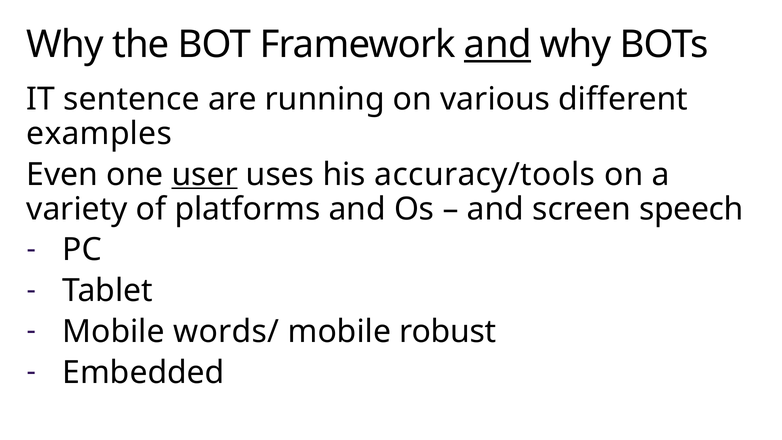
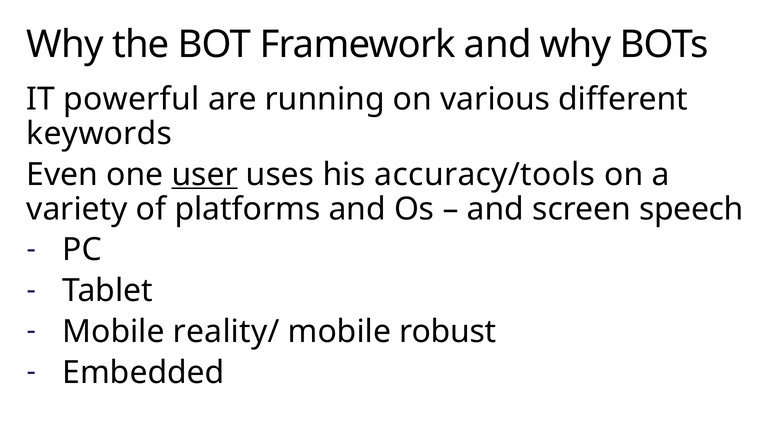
and at (498, 45) underline: present -> none
sentence: sentence -> powerful
examples: examples -> keywords
words/: words/ -> reality/
